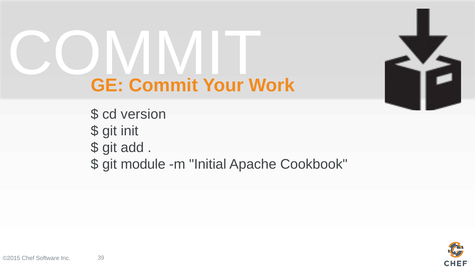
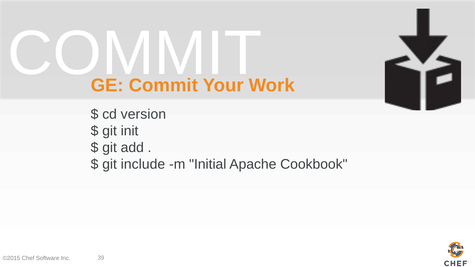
module: module -> include
